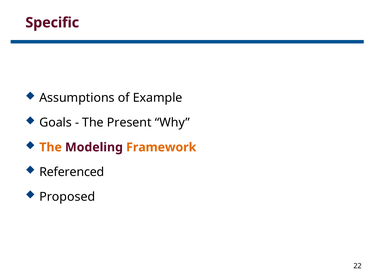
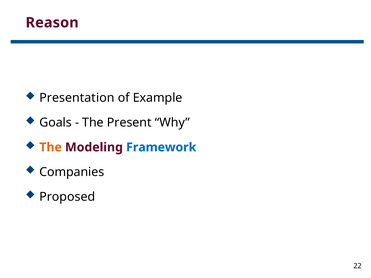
Specific: Specific -> Reason
Assumptions: Assumptions -> Presentation
Framework colour: orange -> blue
Referenced: Referenced -> Companies
